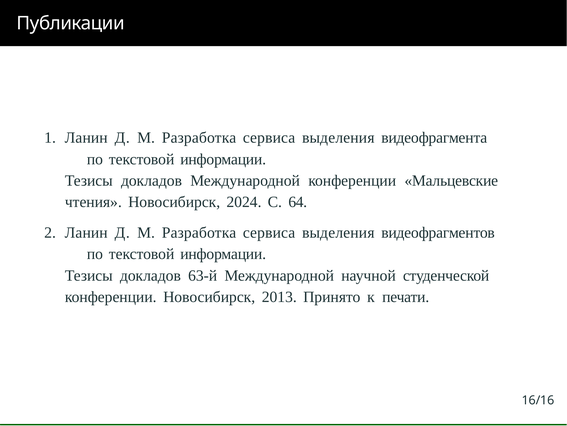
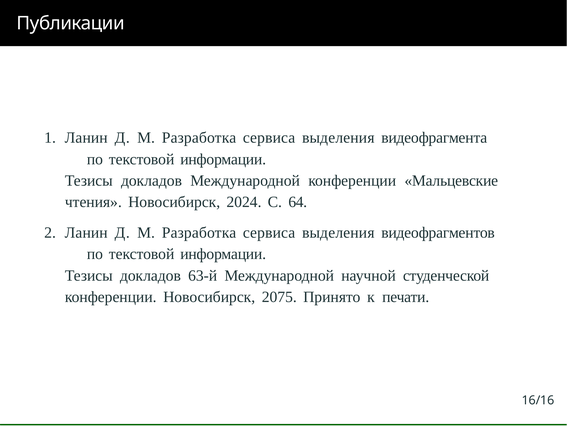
2013: 2013 -> 2075
